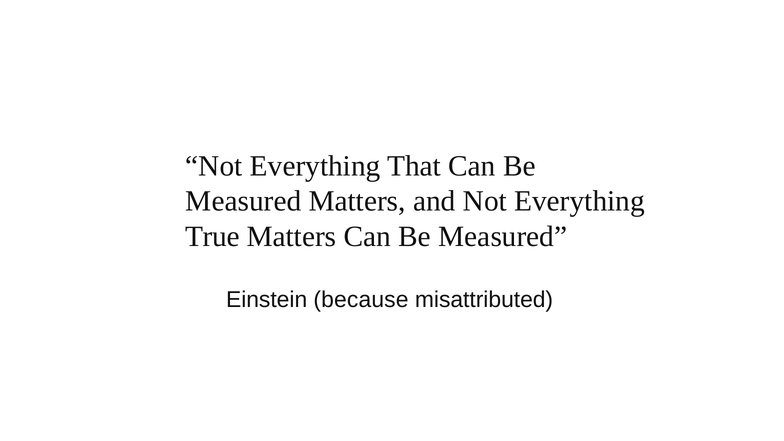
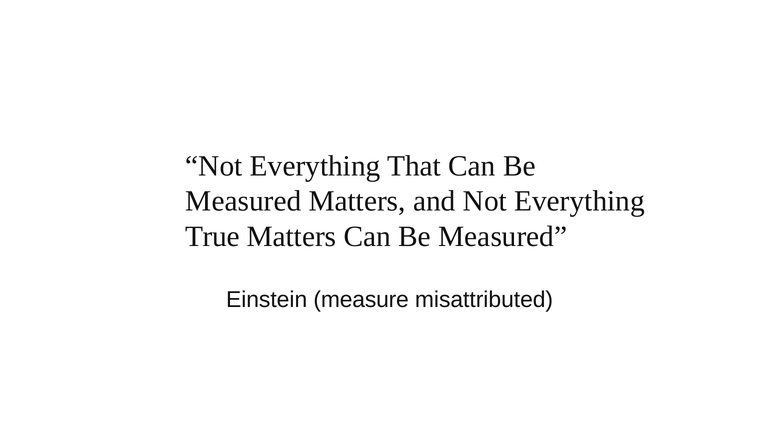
because: because -> measure
